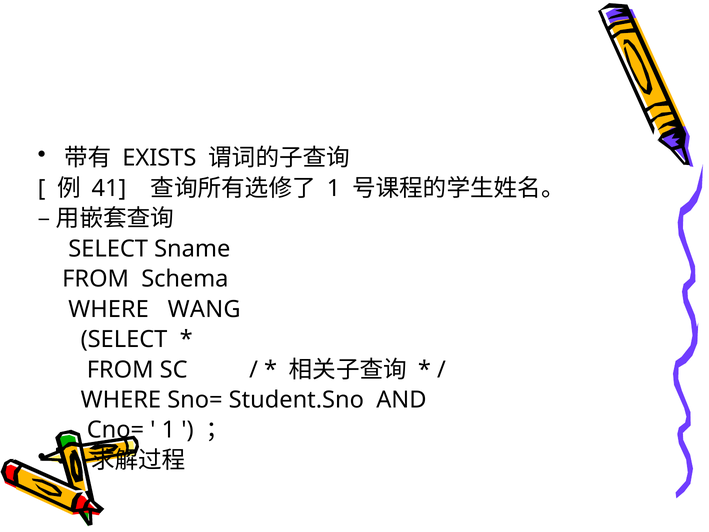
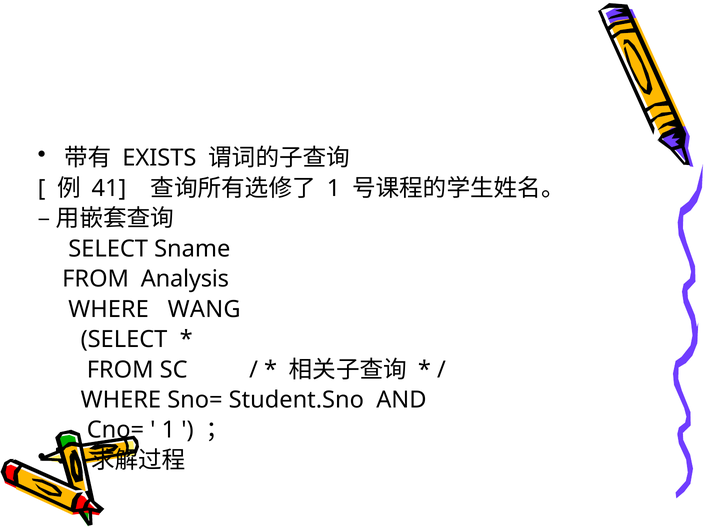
Schema: Schema -> Analysis
